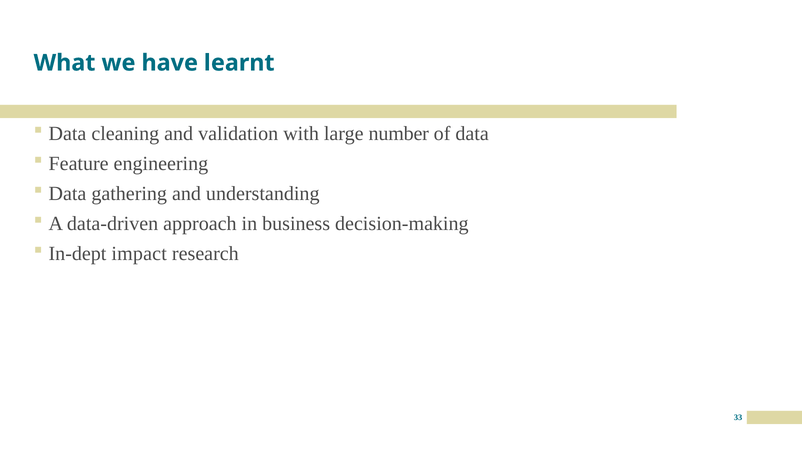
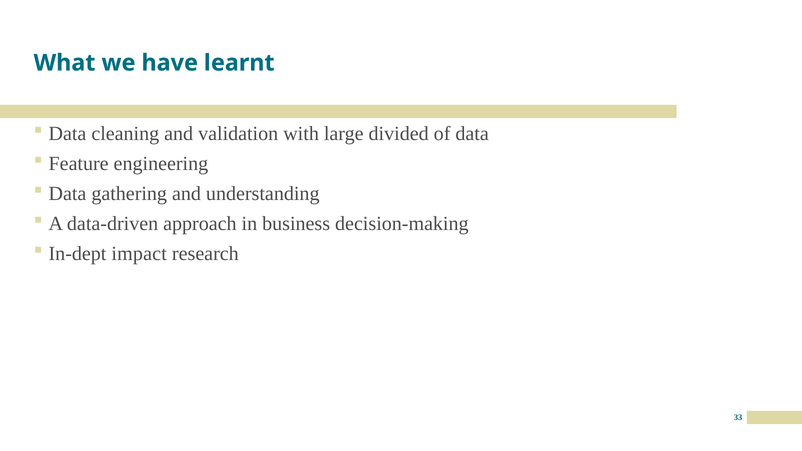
number: number -> divided
